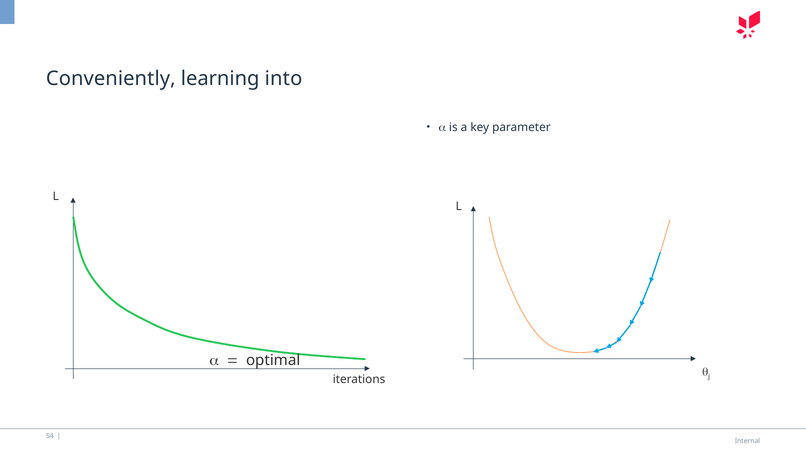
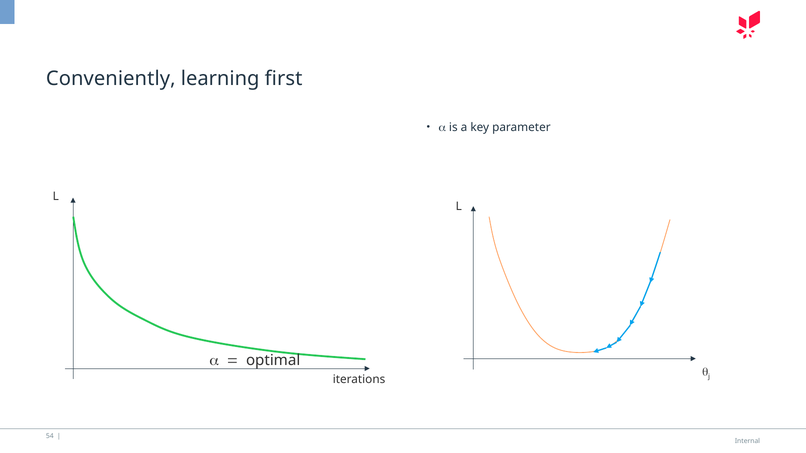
into: into -> first
